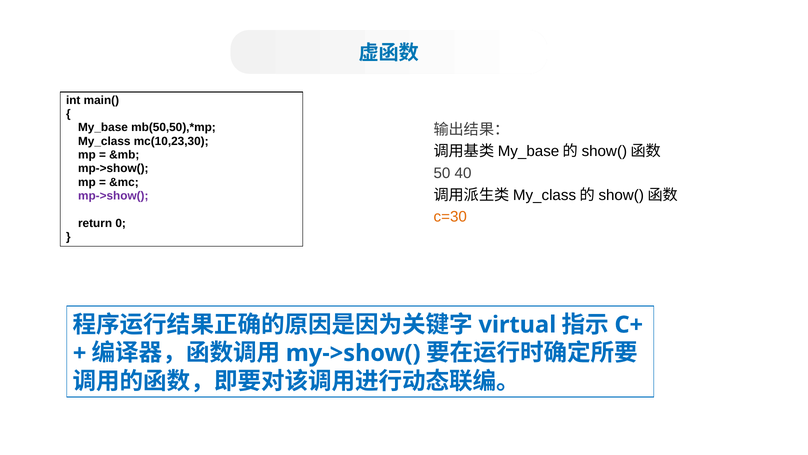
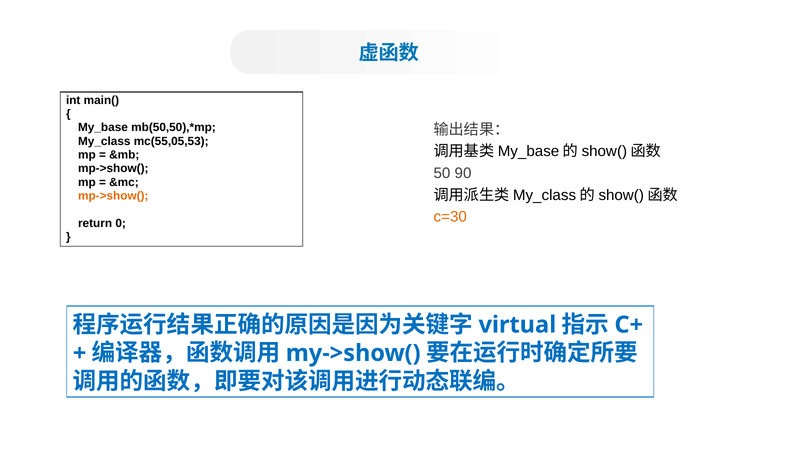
mc(10,23,30: mc(10,23,30 -> mc(55,05,53
40: 40 -> 90
mp->show( at (113, 196) colour: purple -> orange
